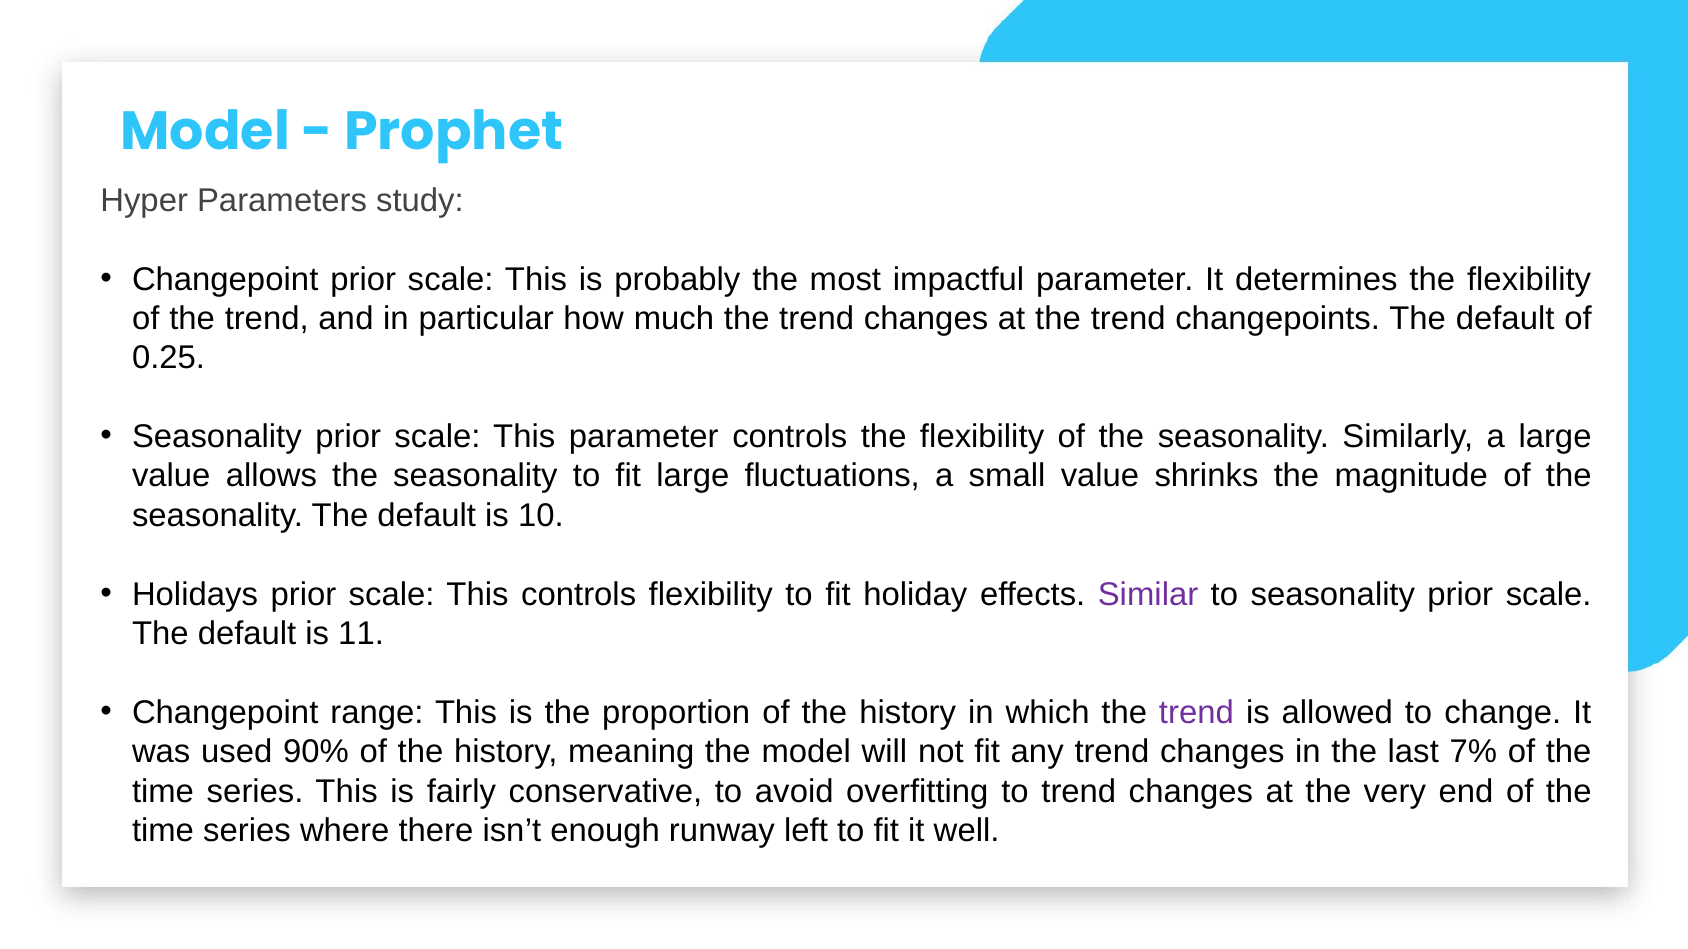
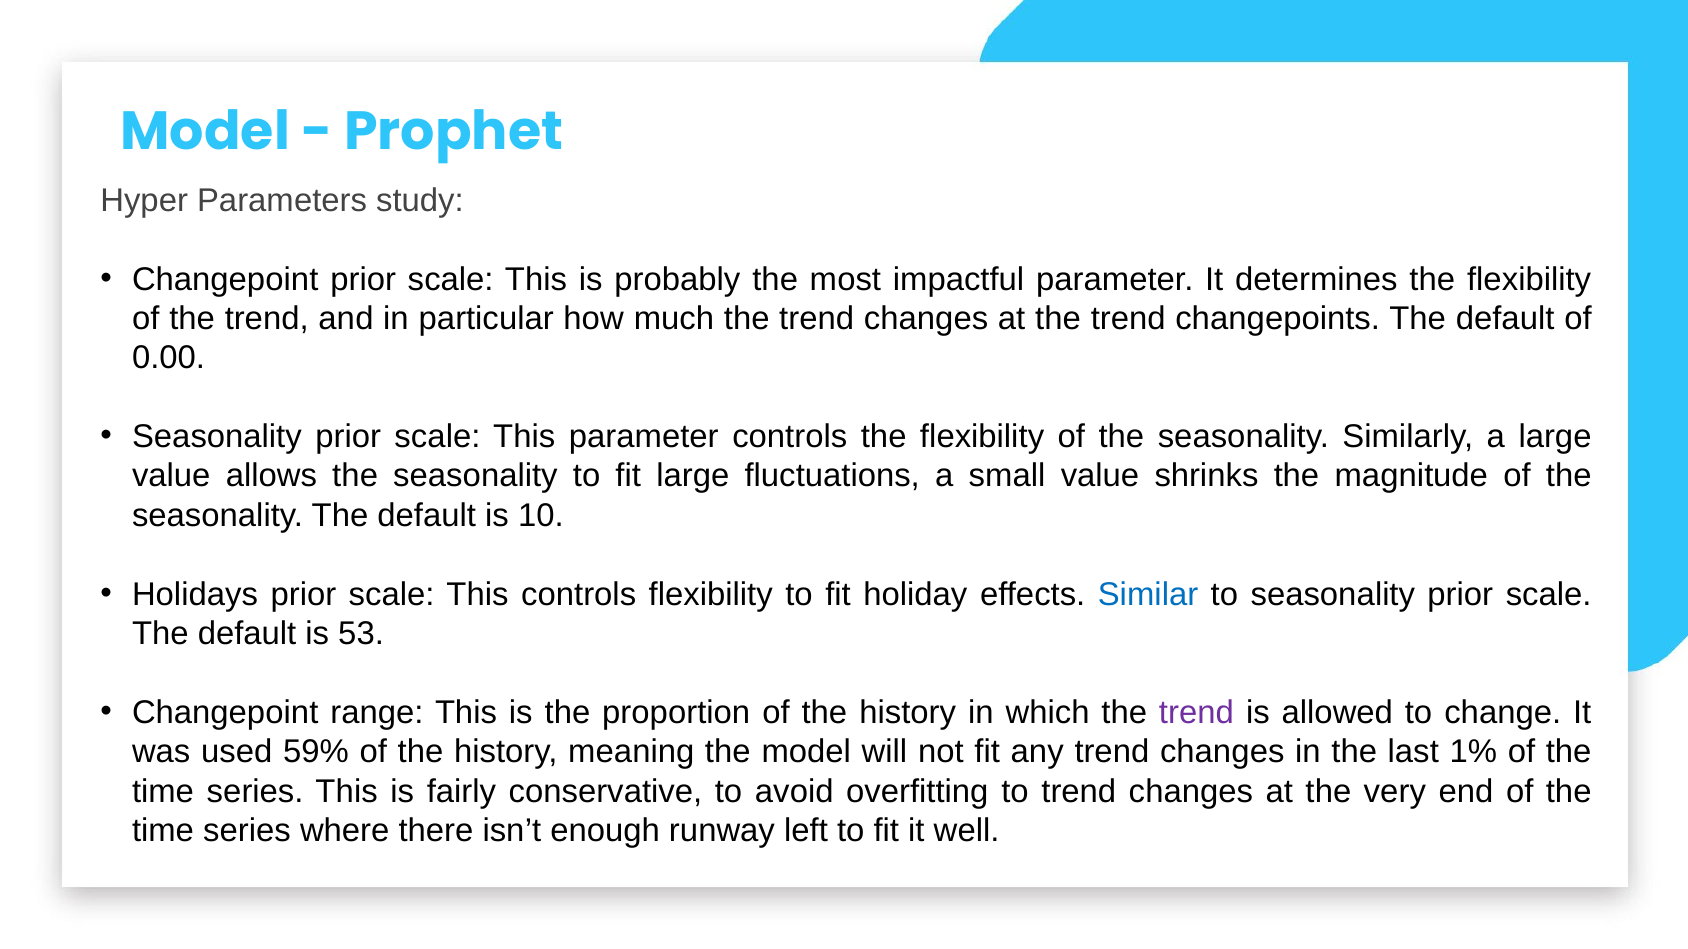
0.25: 0.25 -> 0.00
Similar colour: purple -> blue
11: 11 -> 53
90%: 90% -> 59%
7%: 7% -> 1%
